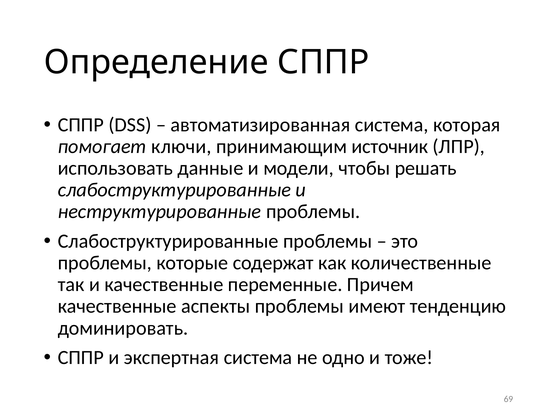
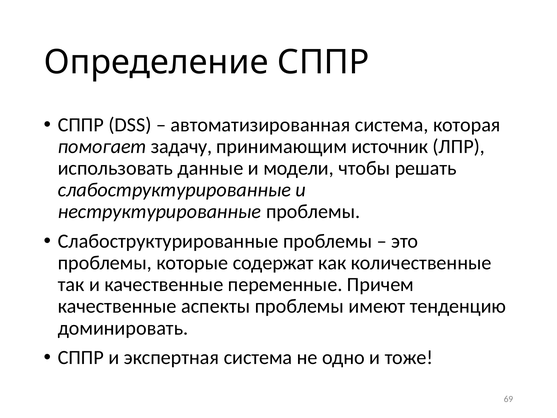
ключи: ключи -> задачу
